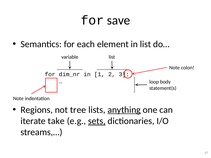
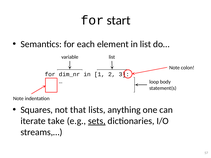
save: save -> start
Regions: Regions -> Squares
tree: tree -> that
anything underline: present -> none
